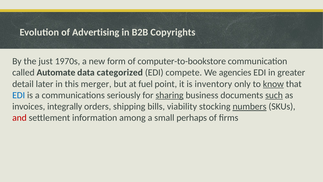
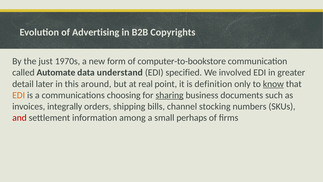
categorized: categorized -> understand
compete: compete -> specified
agencies: agencies -> involved
merger: merger -> around
fuel: fuel -> real
inventory: inventory -> definition
EDI at (19, 95) colour: blue -> orange
seriously: seriously -> choosing
such underline: present -> none
viability: viability -> channel
numbers underline: present -> none
